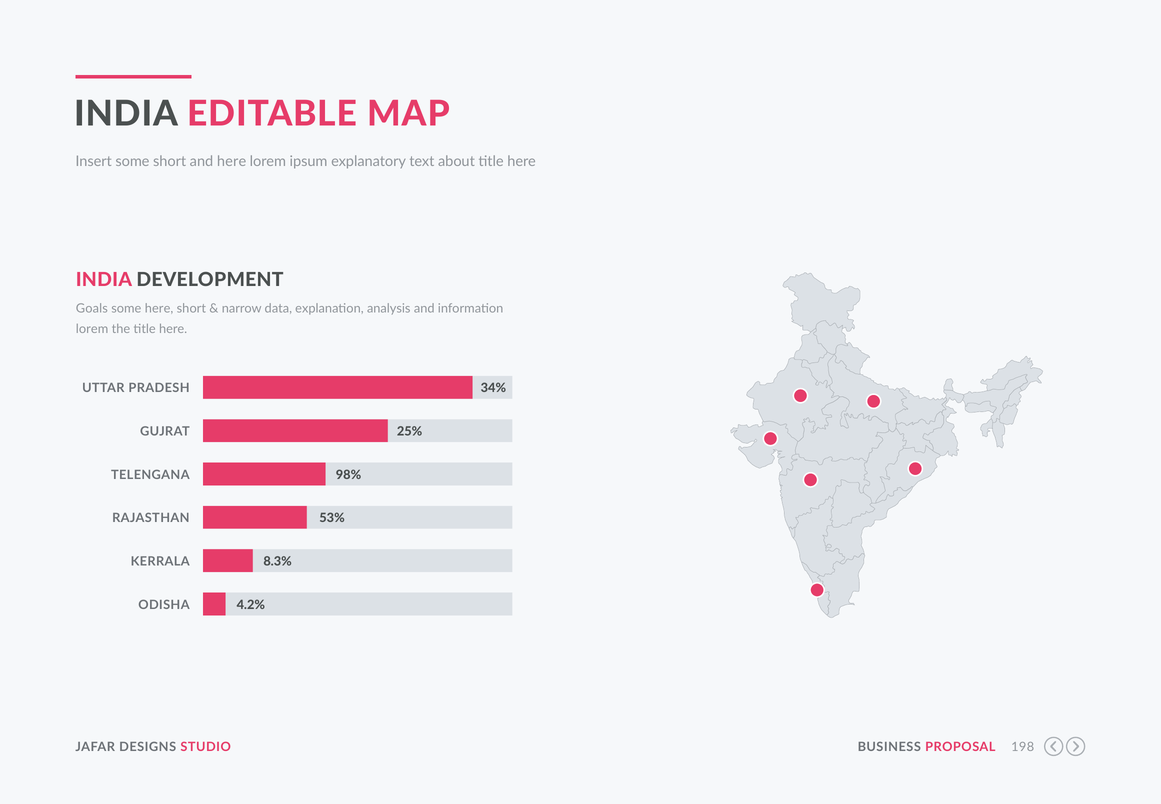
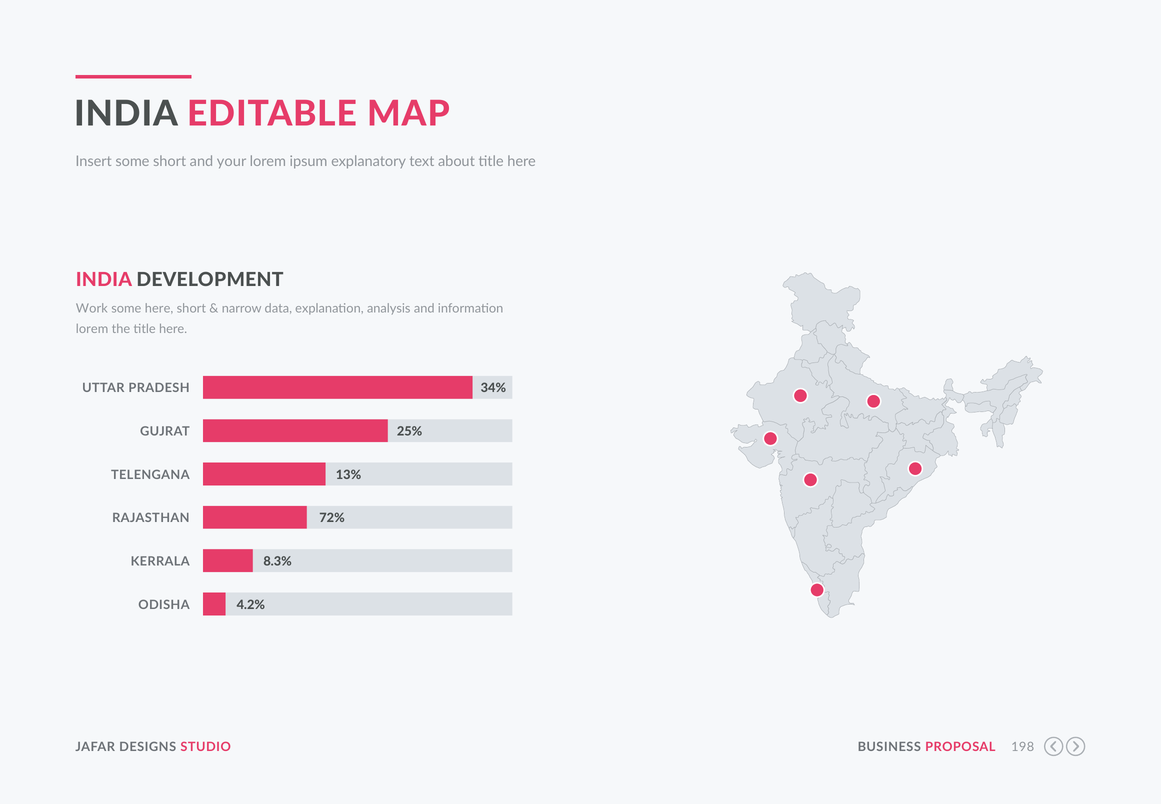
and here: here -> your
Goals: Goals -> Work
98%: 98% -> 13%
53%: 53% -> 72%
